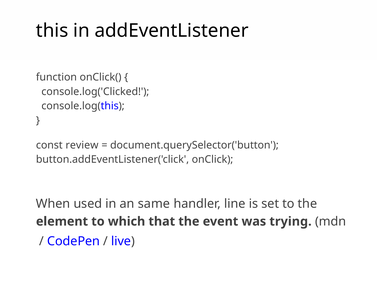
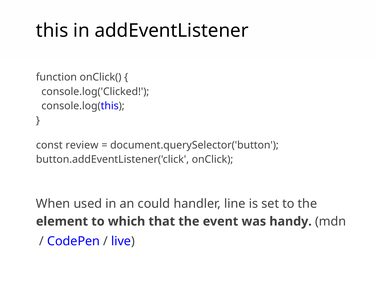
same: same -> could
trying: trying -> handy
